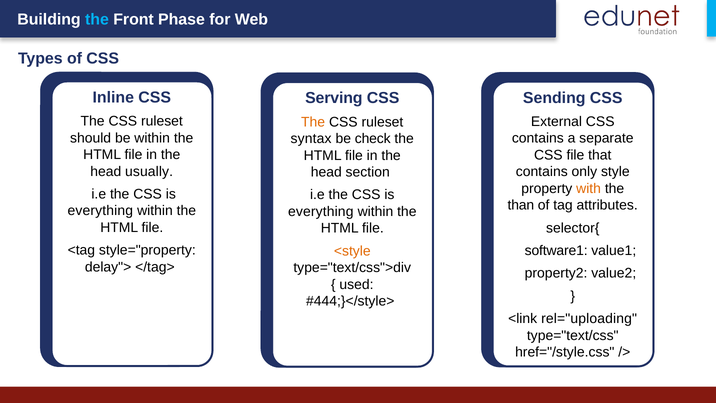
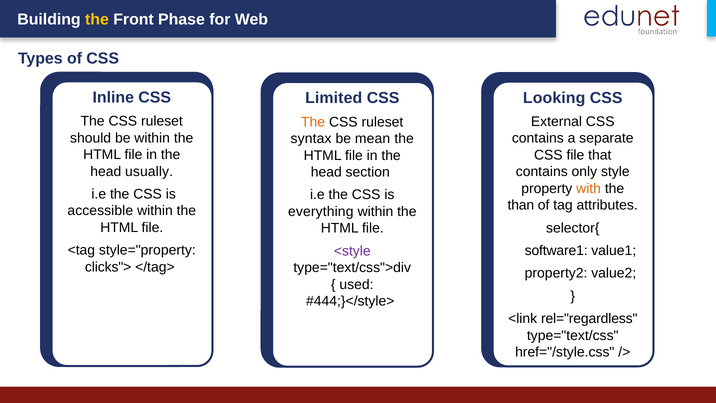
the at (97, 19) colour: light blue -> yellow
Sending: Sending -> Looking
Serving: Serving -> Limited
check: check -> mean
everything at (100, 211): everything -> accessible
<style colour: orange -> purple
delay">: delay"> -> clicks">
rel="uploading: rel="uploading -> rel="regardless
